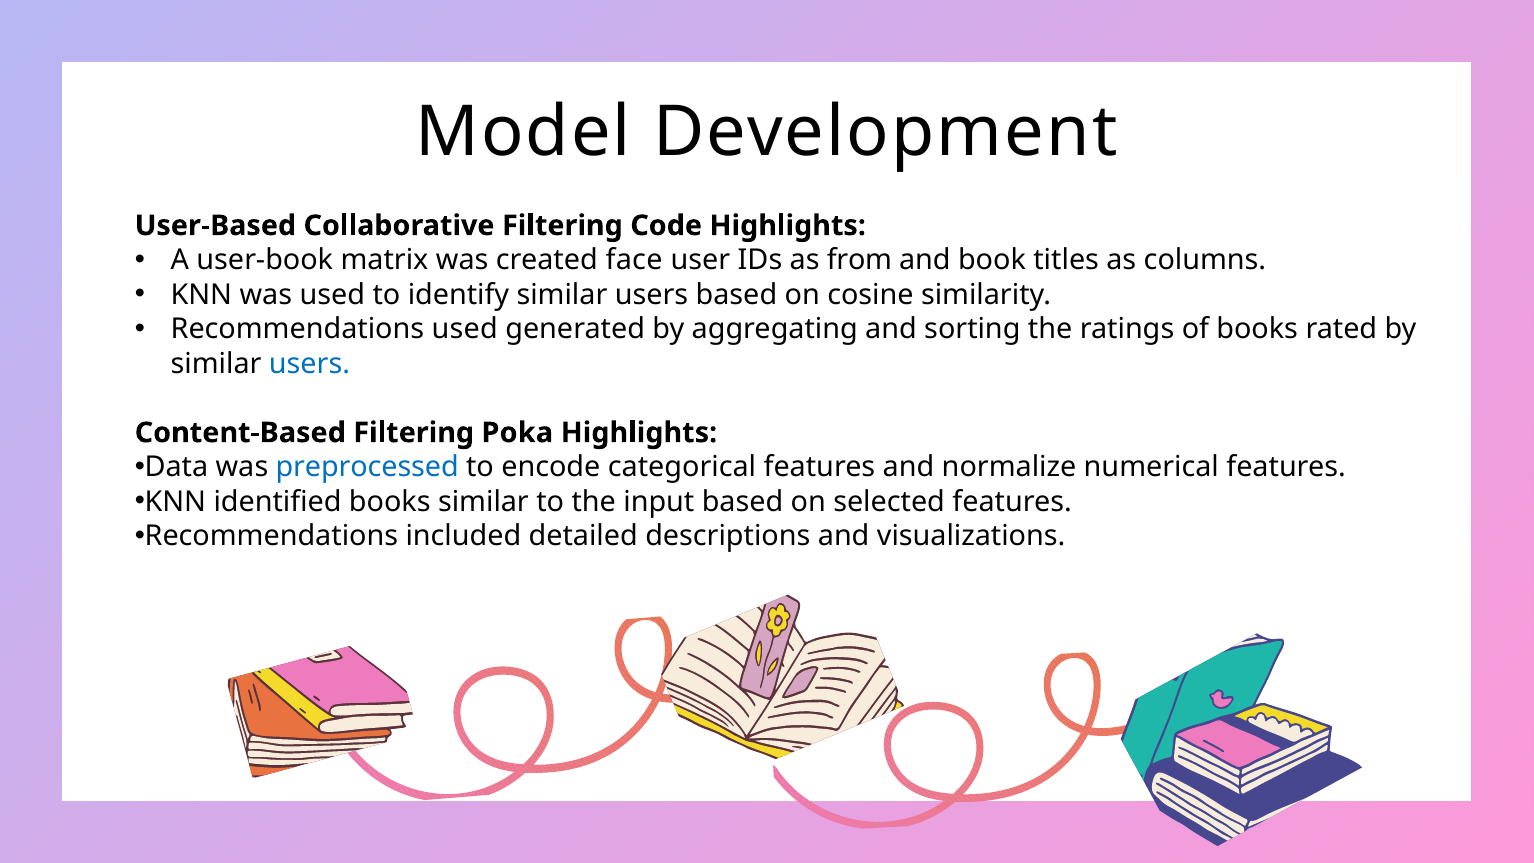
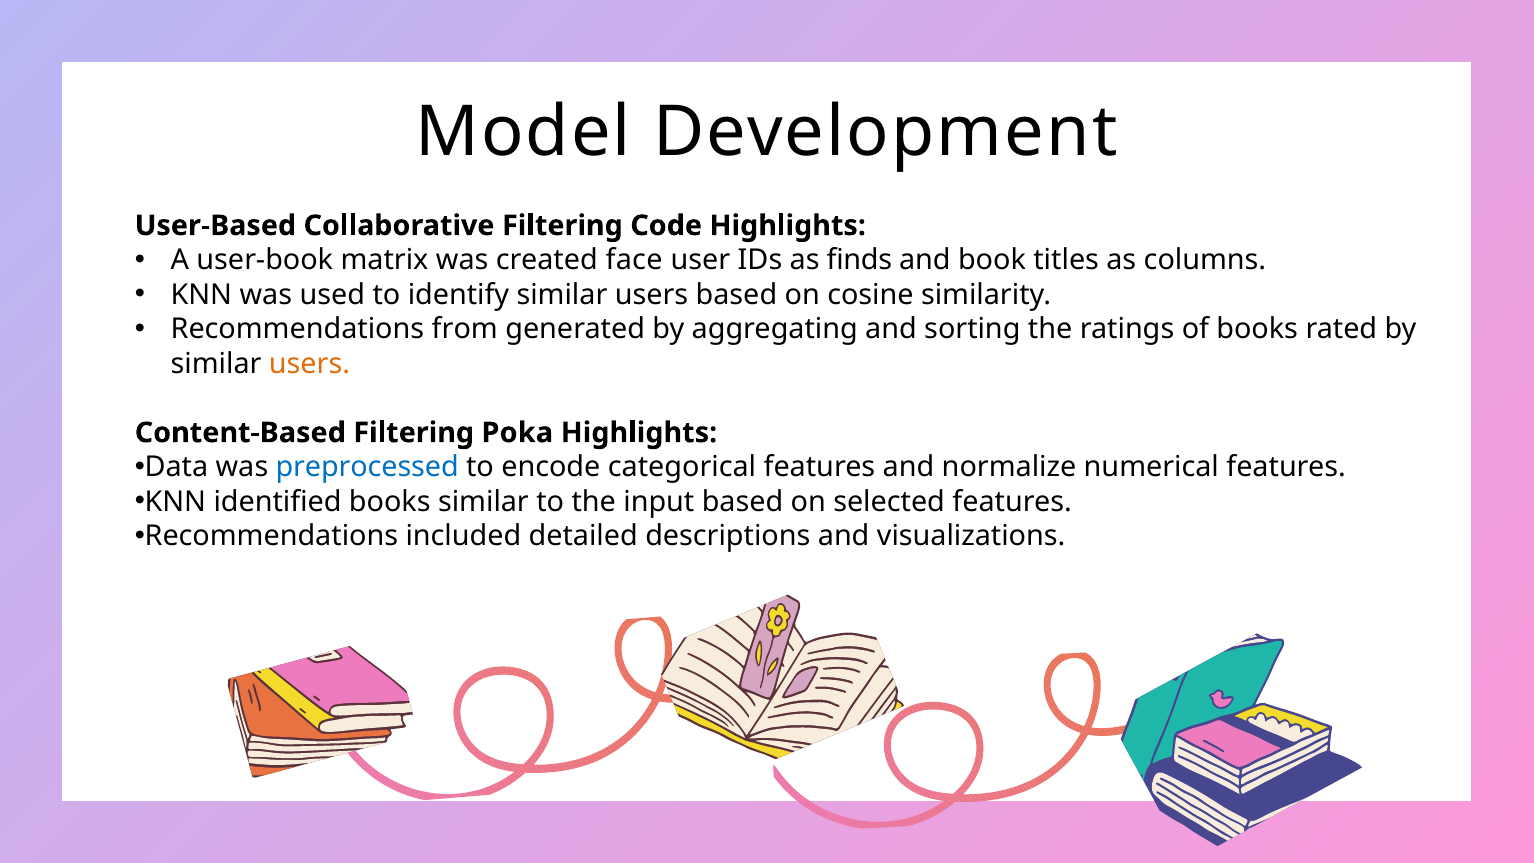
from: from -> finds
Recommendations used: used -> from
users at (310, 364) colour: blue -> orange
